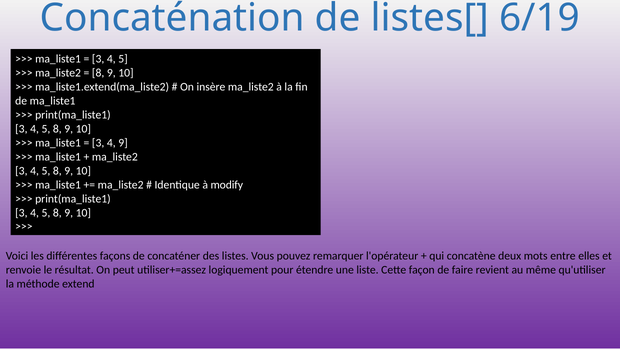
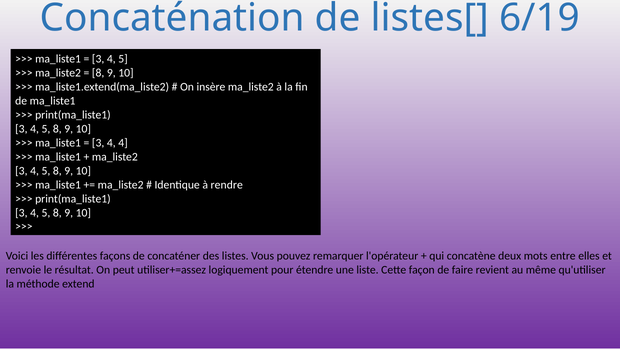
4 9: 9 -> 4
modify: modify -> rendre
